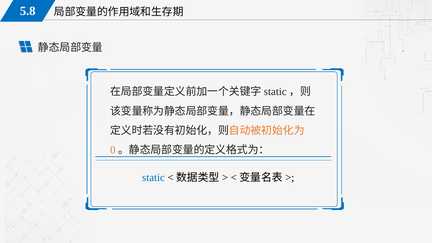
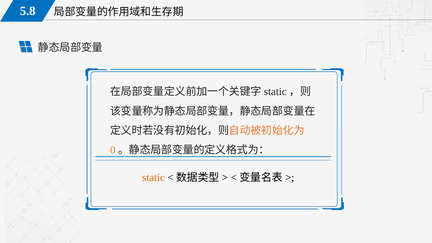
static colour: blue -> orange
